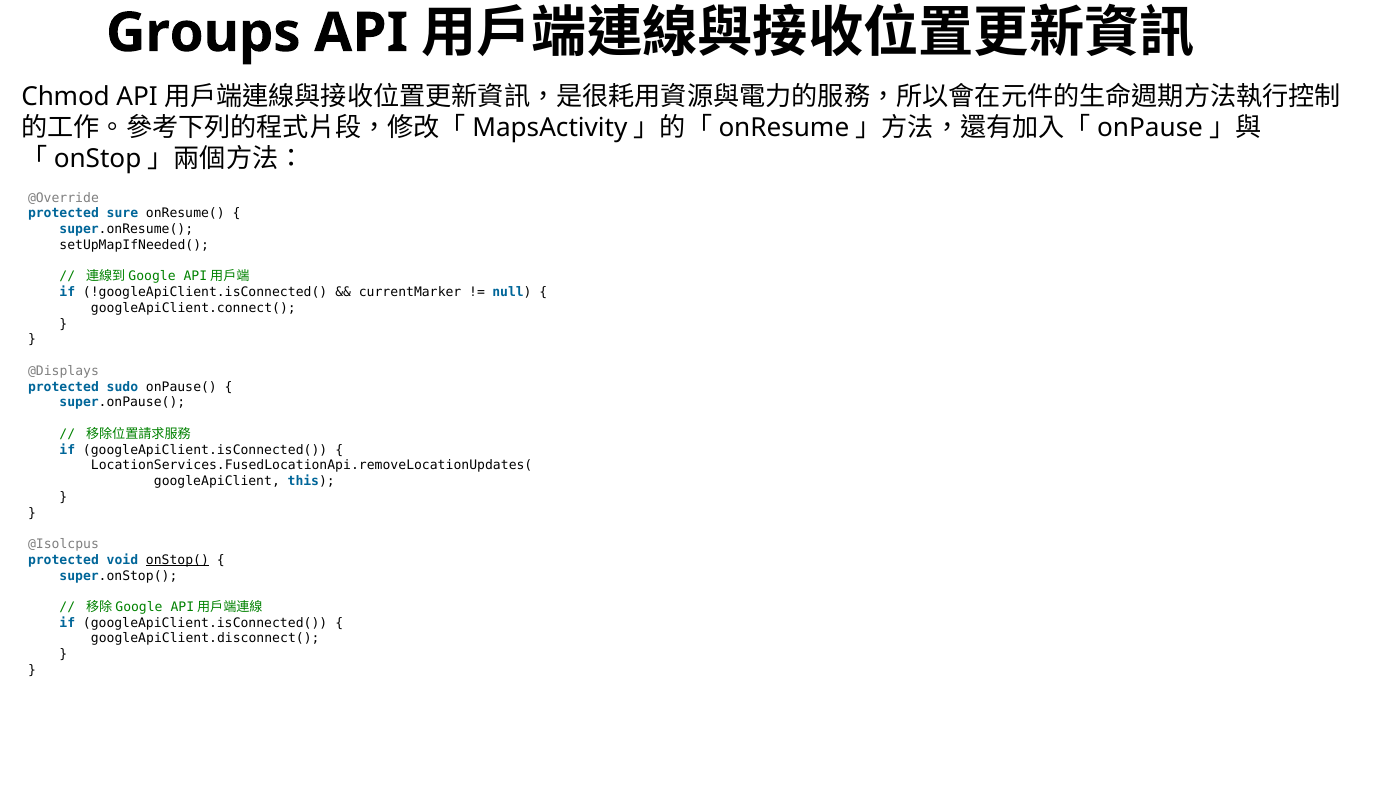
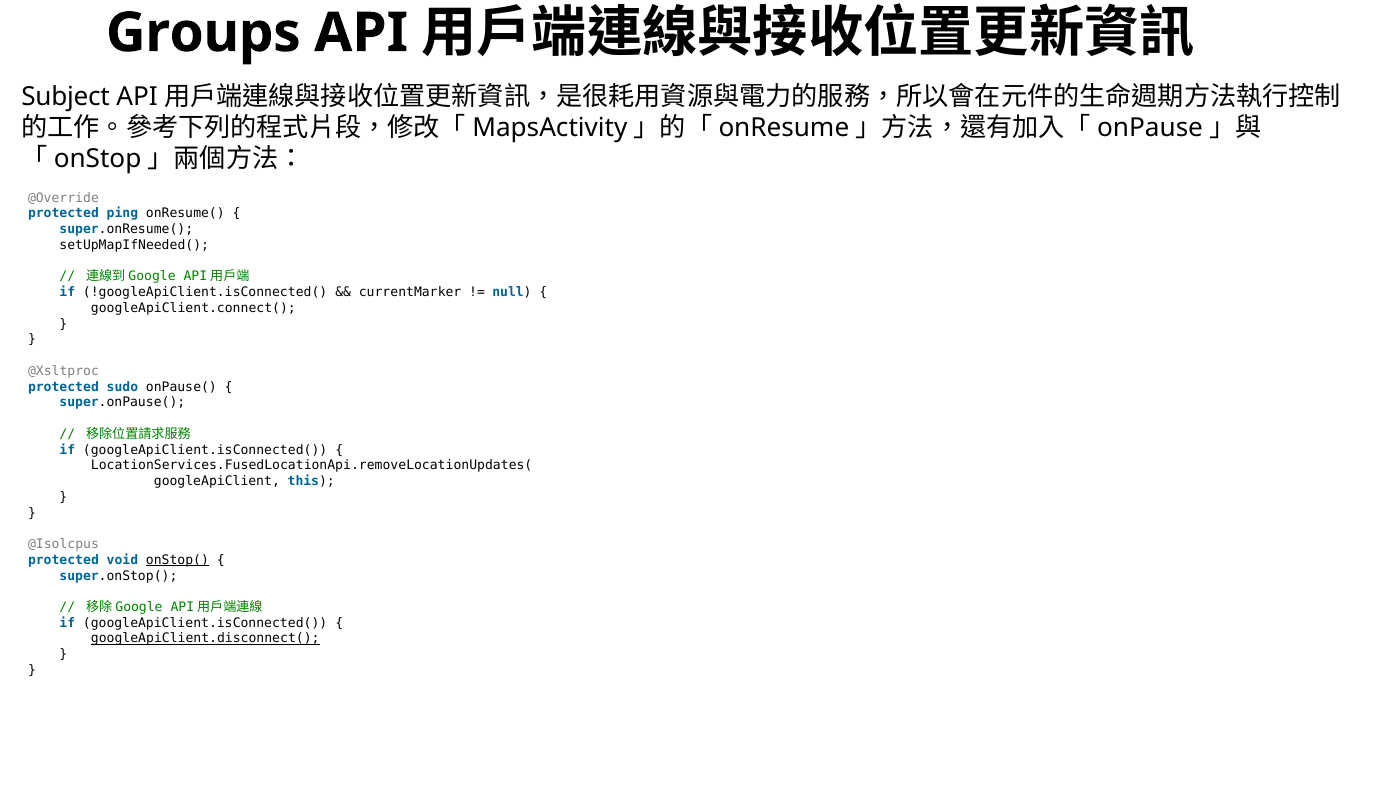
Chmod: Chmod -> Subject
sure: sure -> ping
@Displays: @Displays -> @Xsltproc
googleApiClient.disconnect( underline: none -> present
